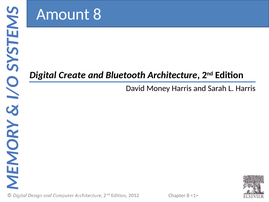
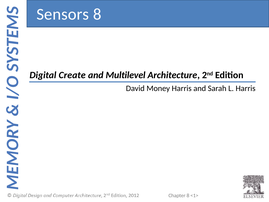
Amount: Amount -> Sensors
Bluetooth: Bluetooth -> Multilevel
